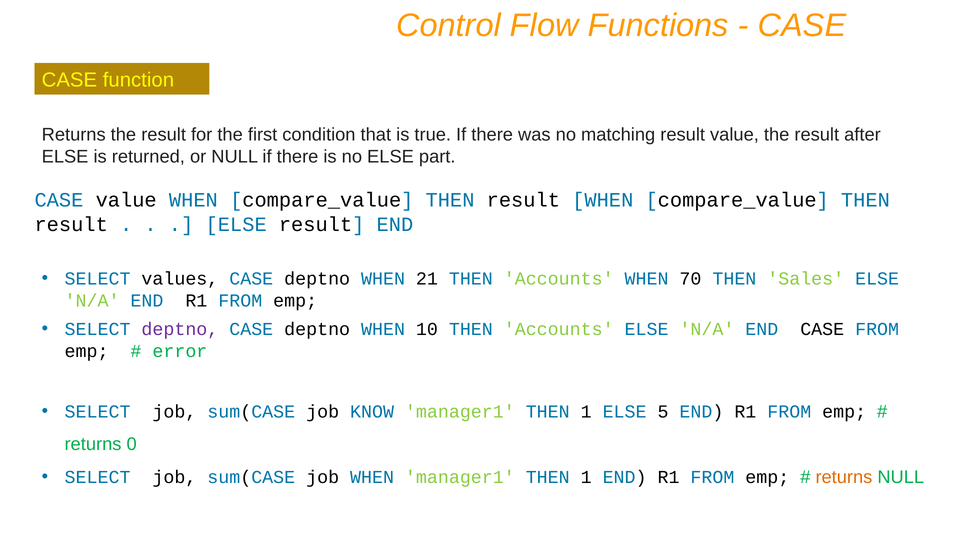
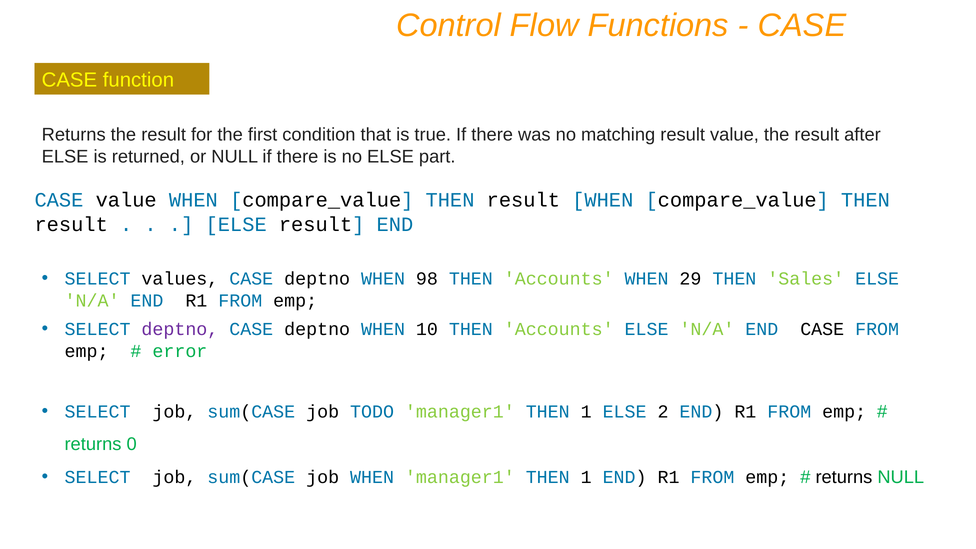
21: 21 -> 98
70: 70 -> 29
KNOW: KNOW -> TODO
5: 5 -> 2
returns at (844, 477) colour: orange -> black
